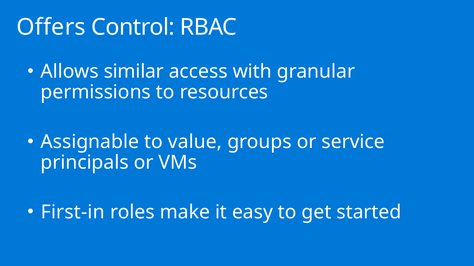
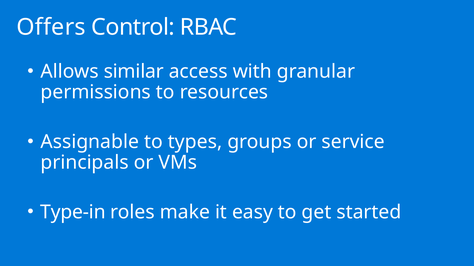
value: value -> types
First-in: First-in -> Type-in
